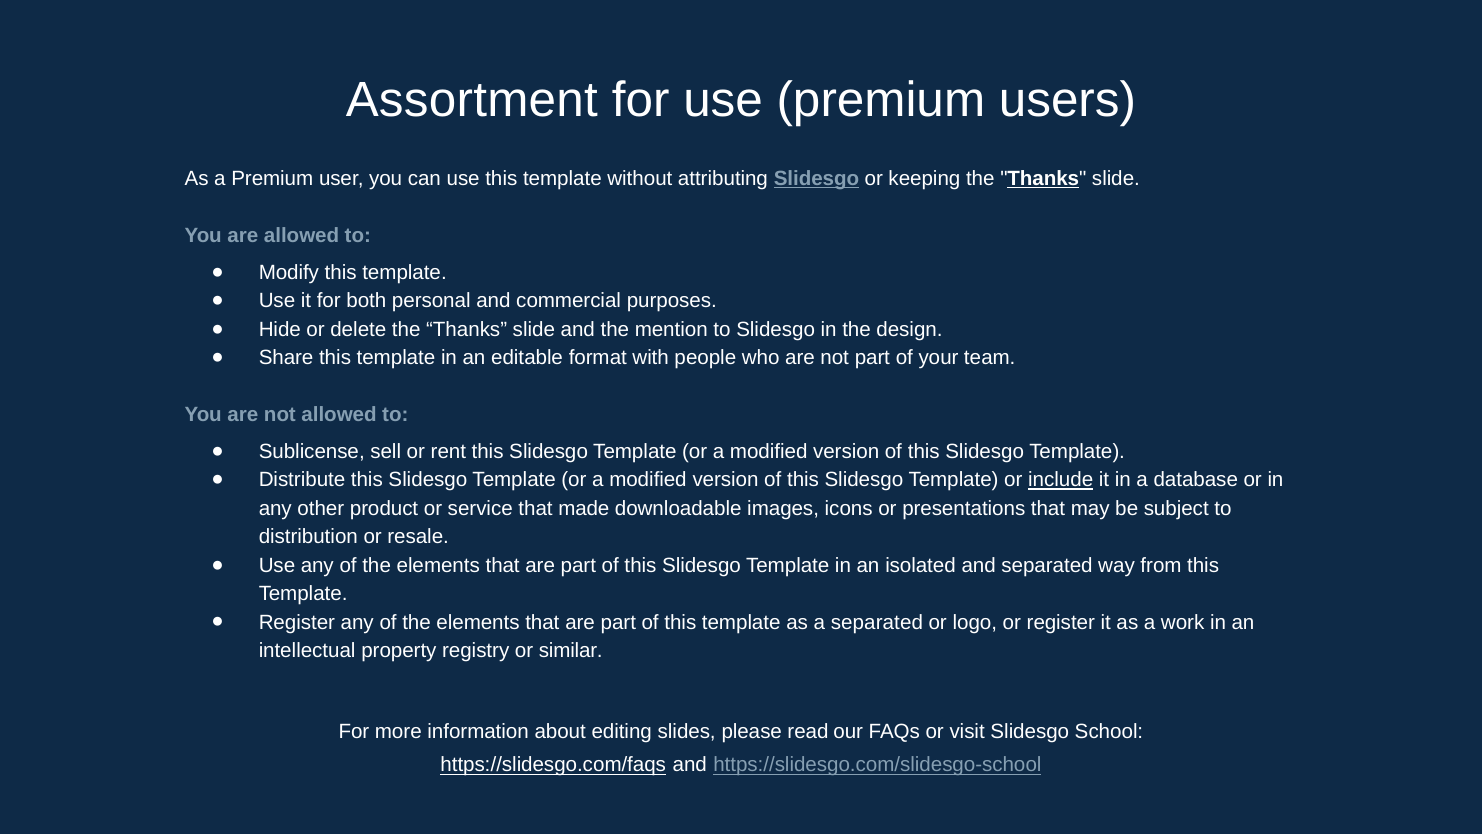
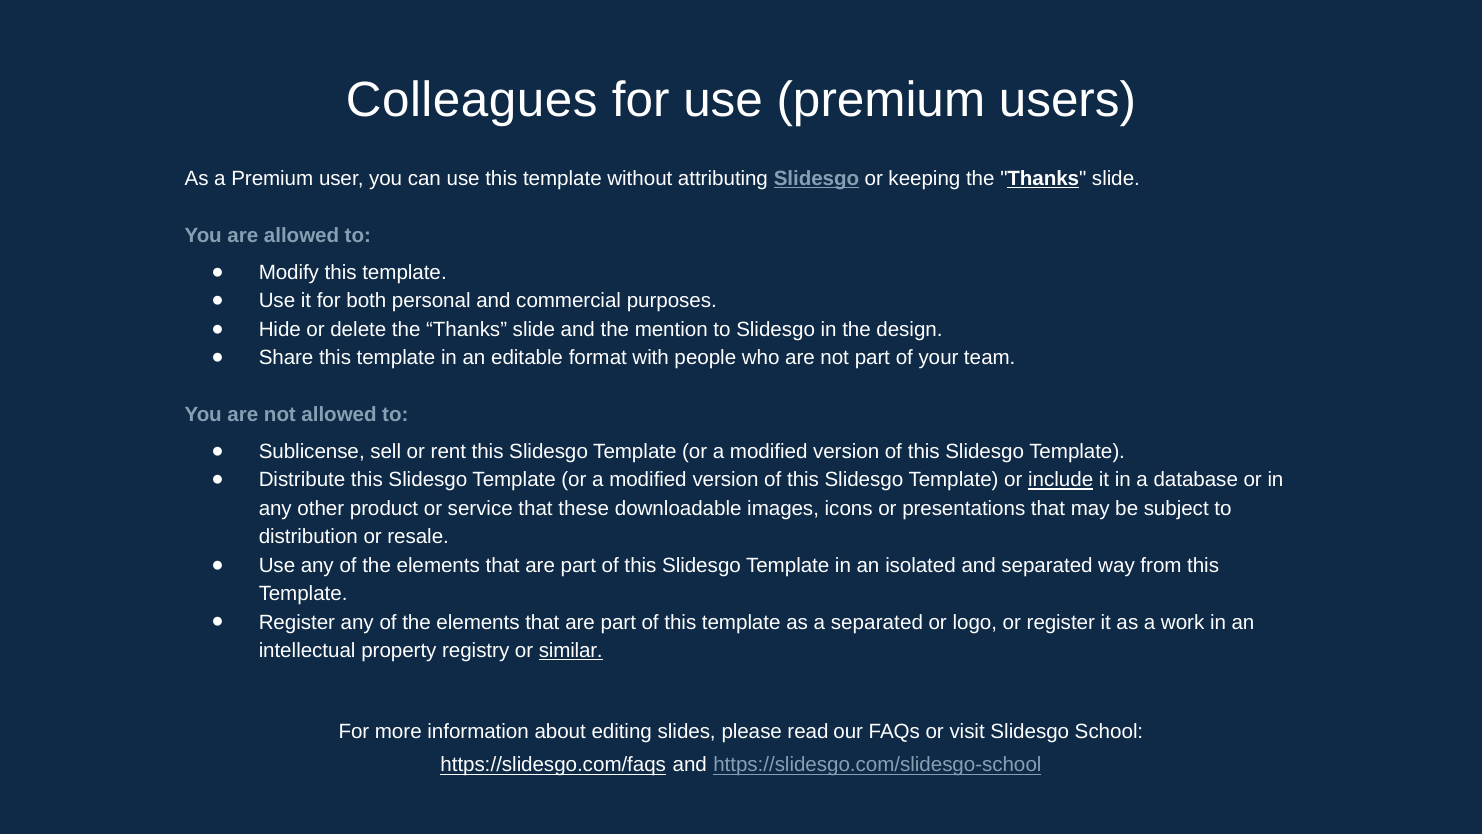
Assortment: Assortment -> Colleagues
made: made -> these
similar underline: none -> present
